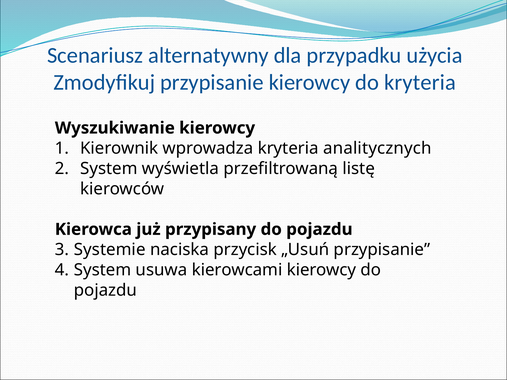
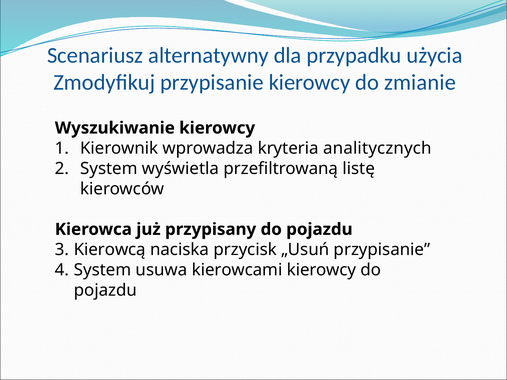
do kryteria: kryteria -> zmianie
Systemie: Systemie -> Kierowcą
